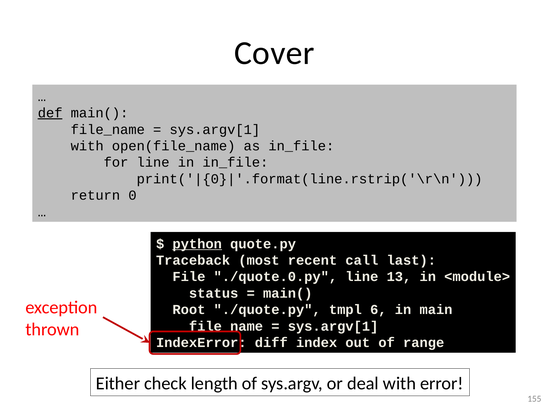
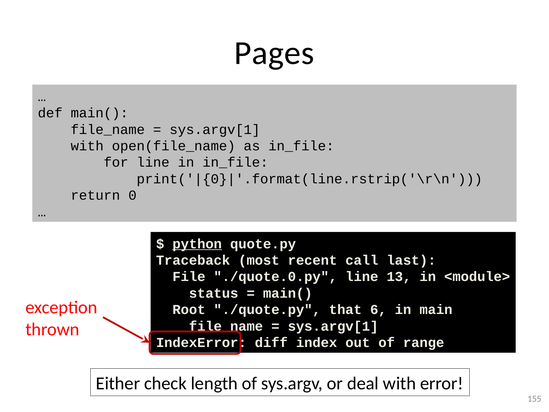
Cover: Cover -> Pages
def underline: present -> none
tmpl: tmpl -> that
